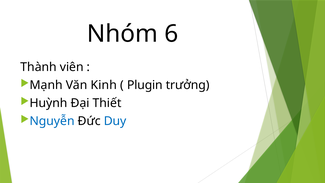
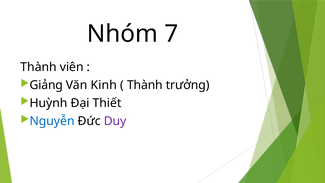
6: 6 -> 7
Mạnh: Mạnh -> Giảng
Plugin at (145, 85): Plugin -> Thành
Duy colour: blue -> purple
